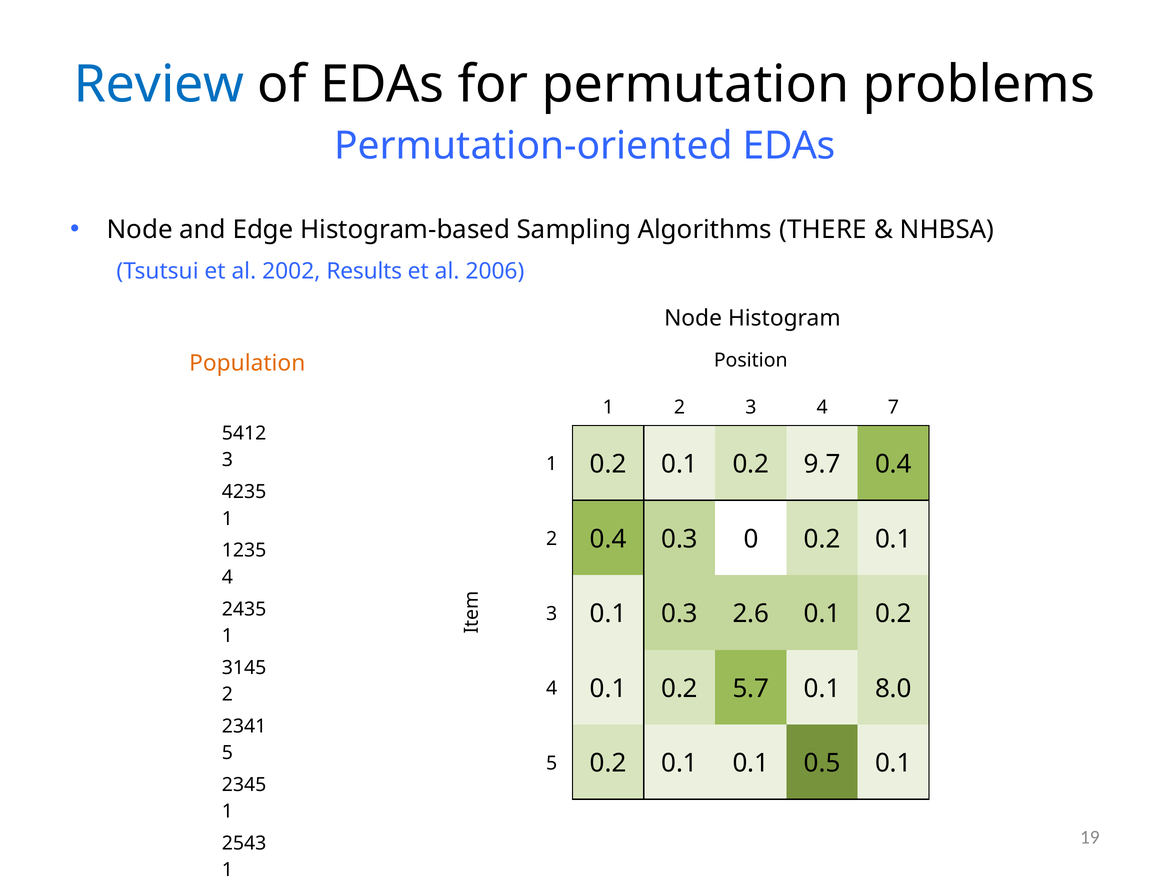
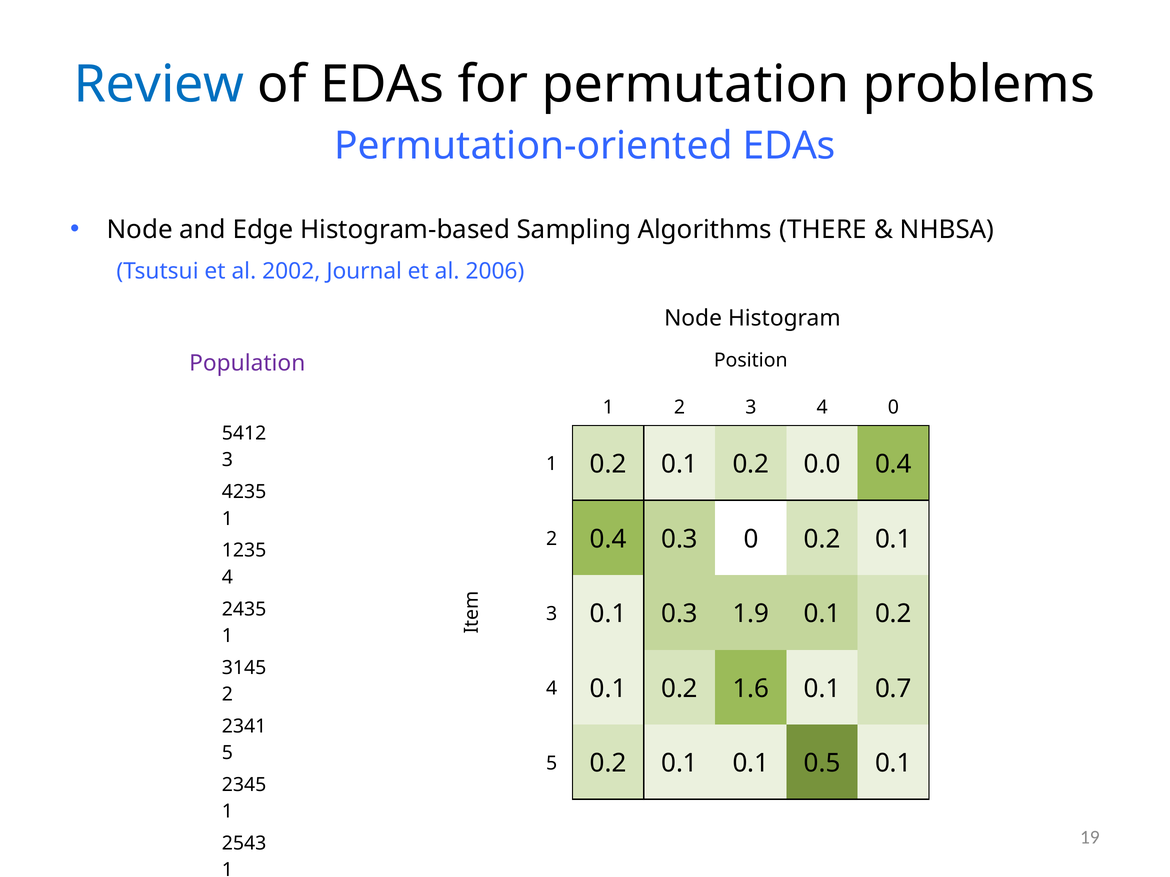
Results: Results -> Journal
Population colour: orange -> purple
4 7: 7 -> 0
9.7: 9.7 -> 0.0
2.6: 2.6 -> 1.9
5.7: 5.7 -> 1.6
8.0: 8.0 -> 0.7
